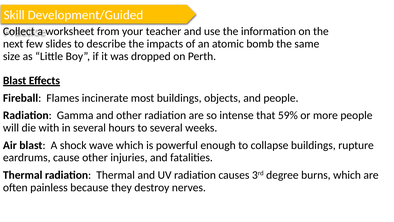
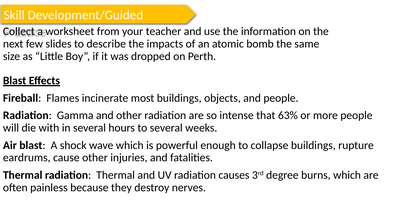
59%: 59% -> 63%
